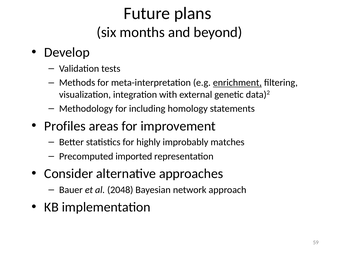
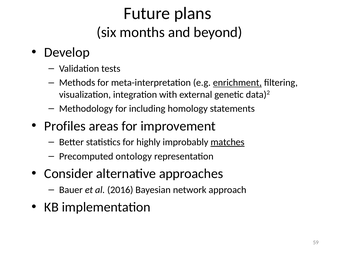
matches underline: none -> present
imported: imported -> ontology
2048: 2048 -> 2016
